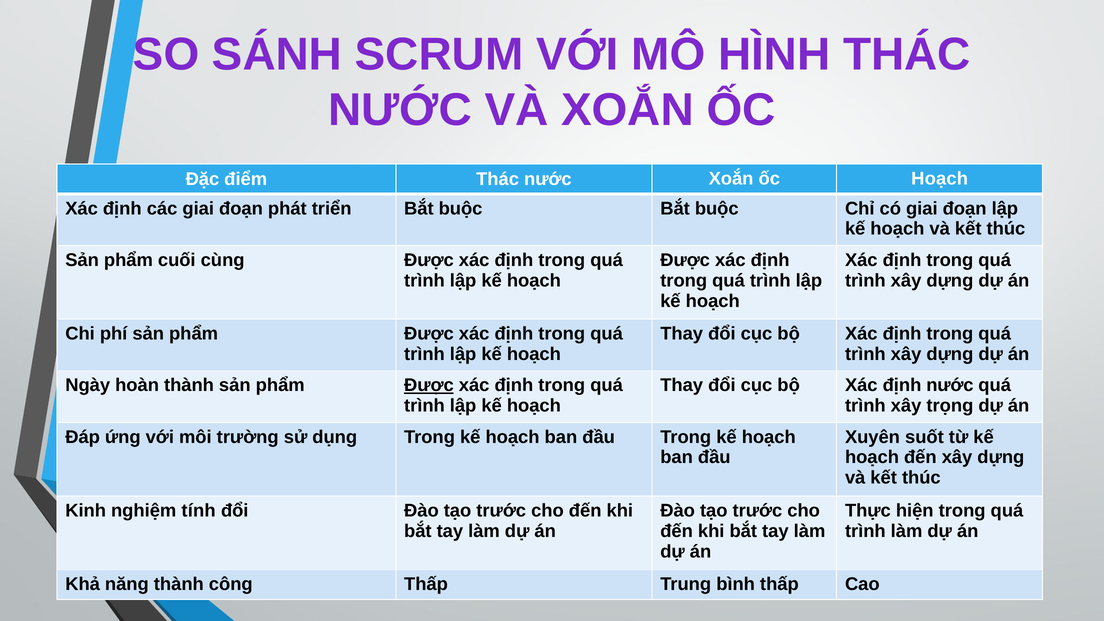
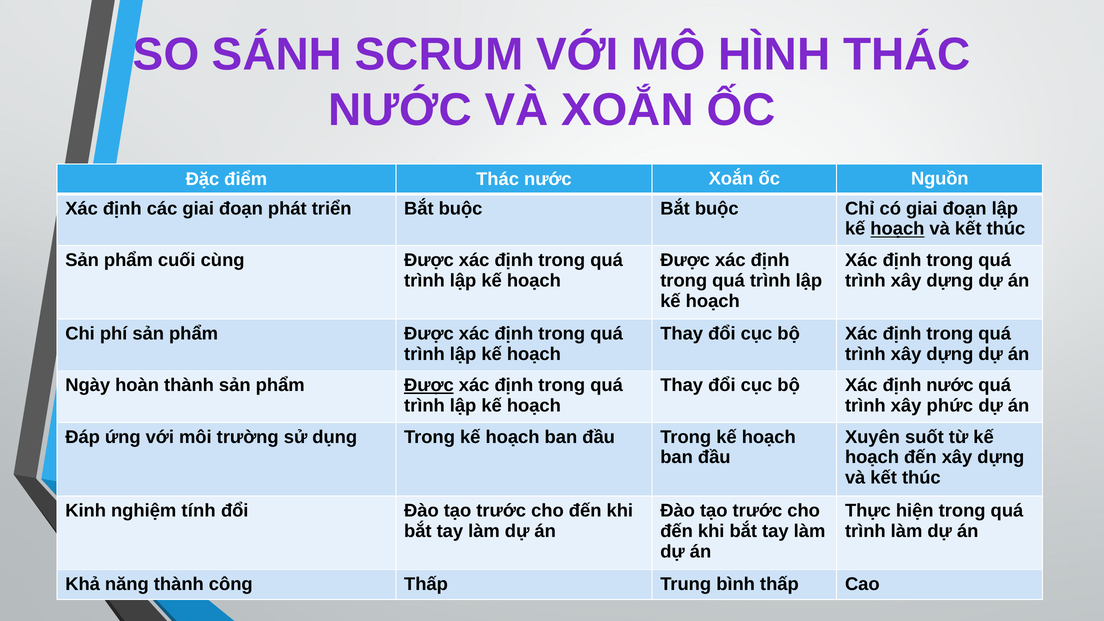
ốc Hoạch: Hoạch -> Nguồn
hoạch at (897, 229) underline: none -> present
trọng: trọng -> phức
